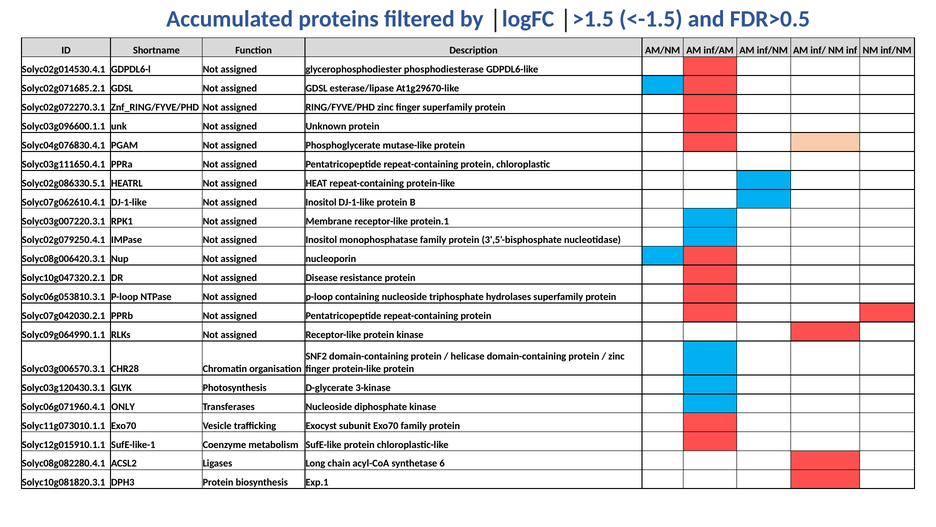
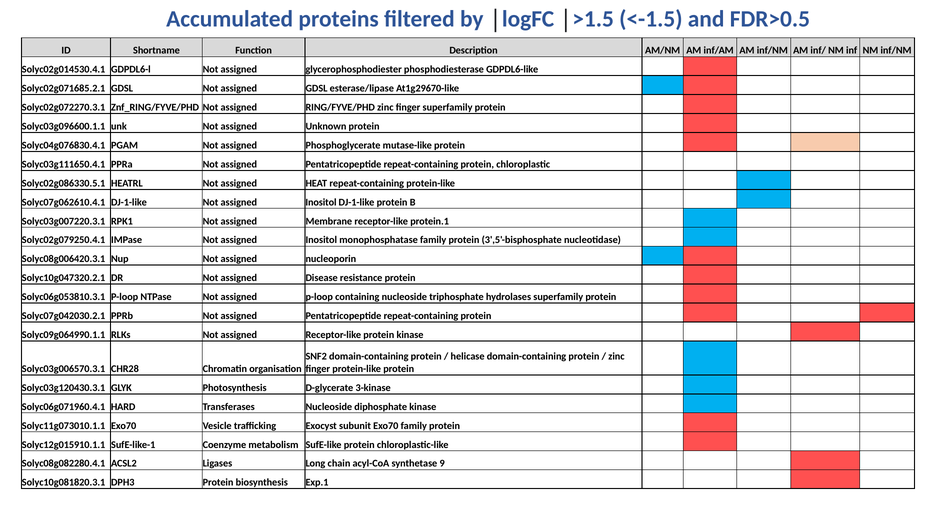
ONLY: ONLY -> HARD
6: 6 -> 9
